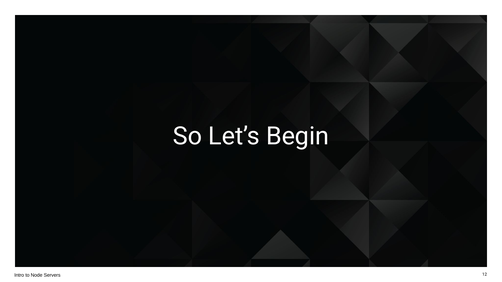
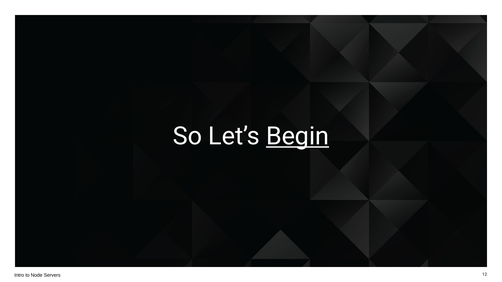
Begin underline: none -> present
